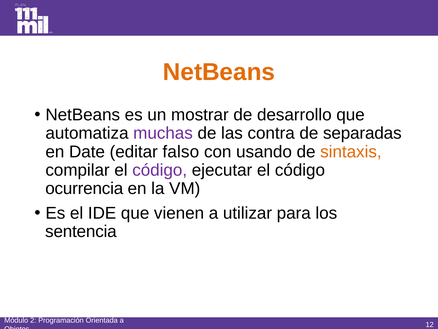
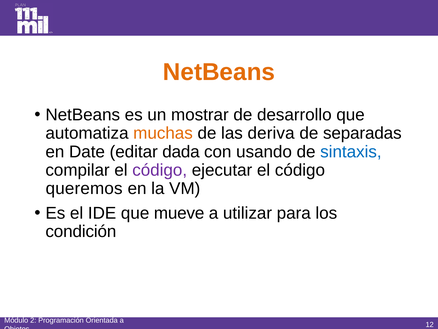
muchas colour: purple -> orange
contra: contra -> deriva
falso: falso -> dada
sintaxis colour: orange -> blue
ocurrencia: ocurrencia -> queremos
vienen: vienen -> mueve
sentencia: sentencia -> condición
